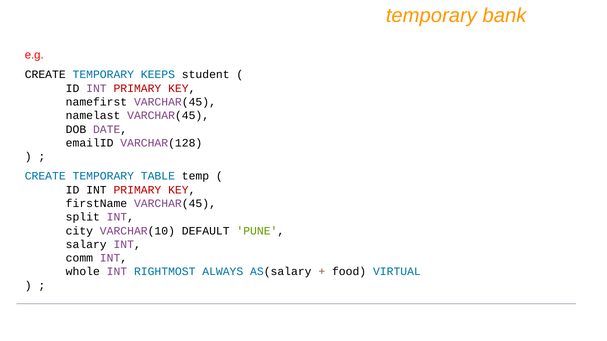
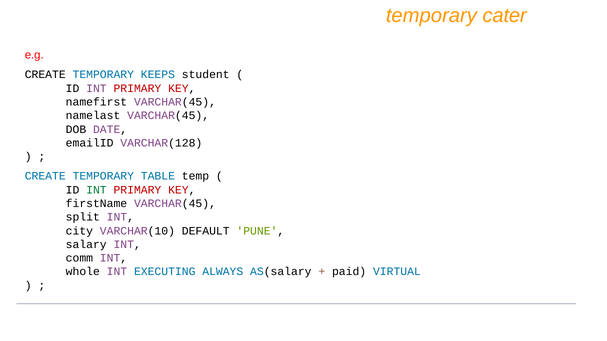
bank: bank -> cater
INT at (96, 190) colour: black -> green
RIGHTMOST: RIGHTMOST -> EXECUTING
food: food -> paid
